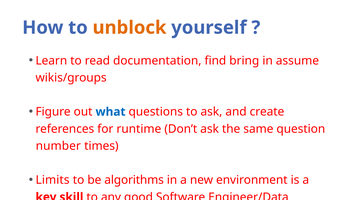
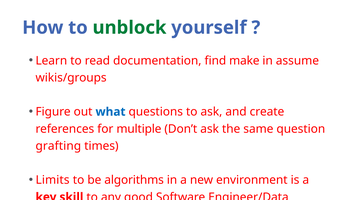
unblock colour: orange -> green
bring: bring -> make
runtime: runtime -> multiple
number: number -> grafting
